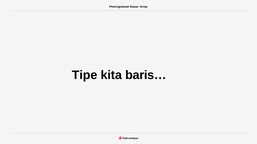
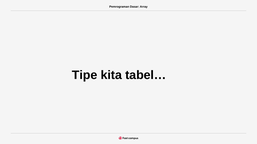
baris…: baris… -> tabel…
